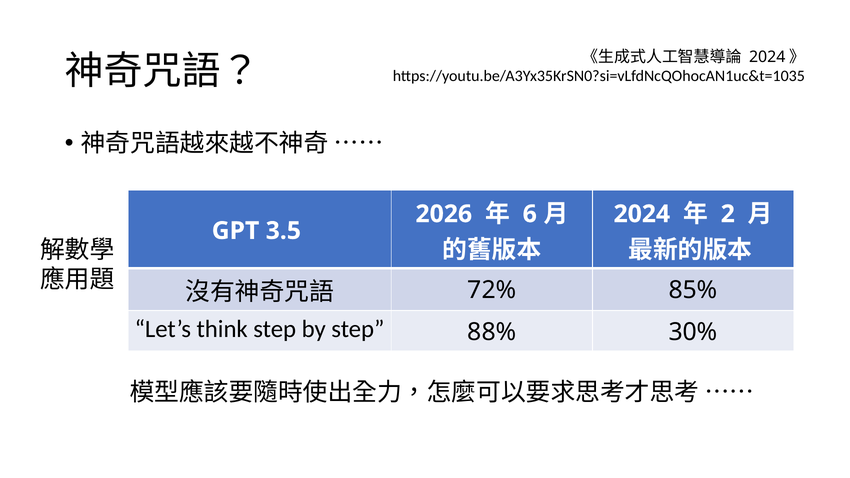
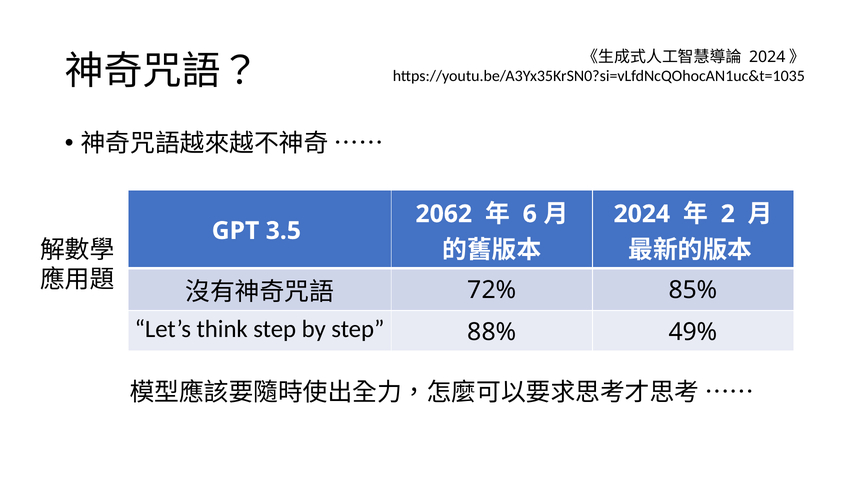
2026: 2026 -> 2062
30%: 30% -> 49%
